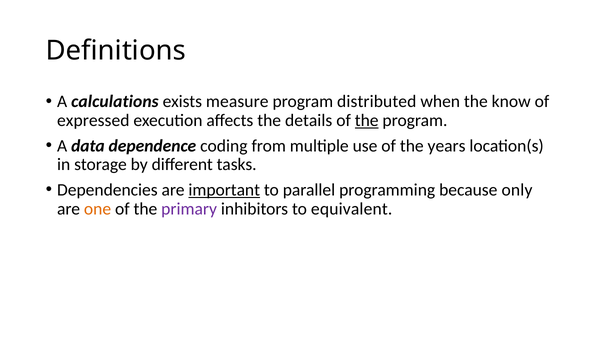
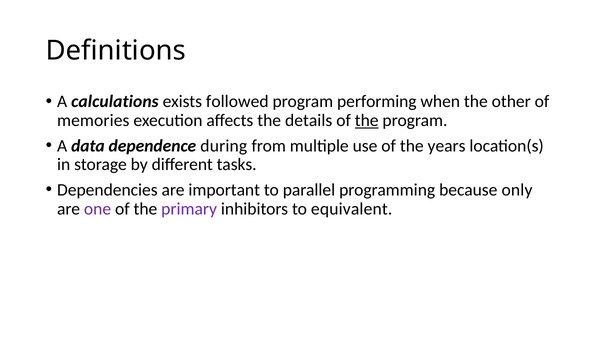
measure: measure -> followed
distributed: distributed -> performing
know: know -> other
expressed: expressed -> memories
coding: coding -> during
important underline: present -> none
one colour: orange -> purple
